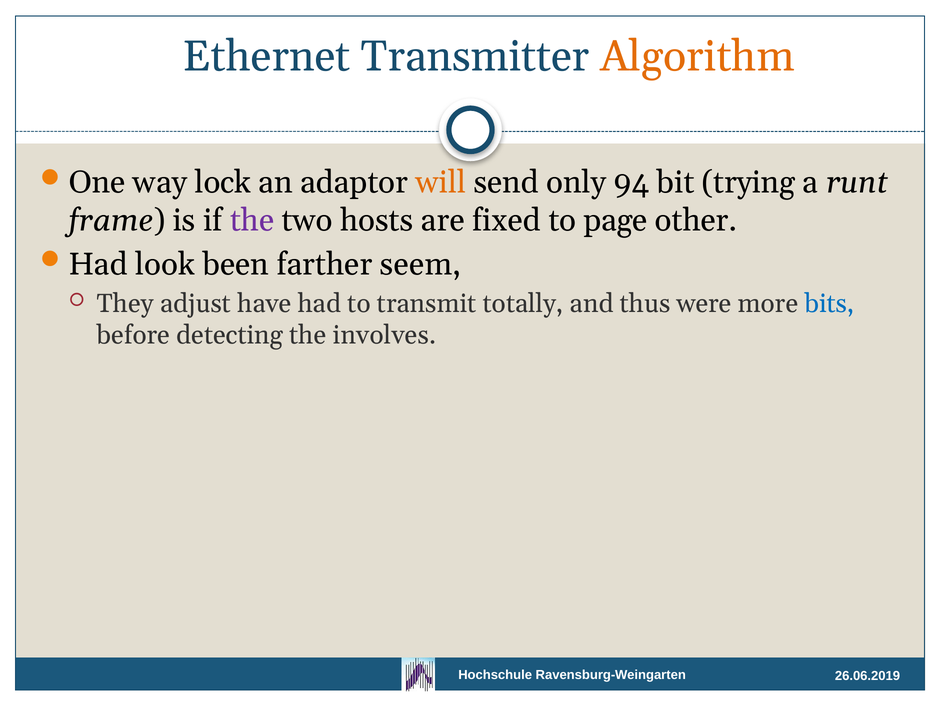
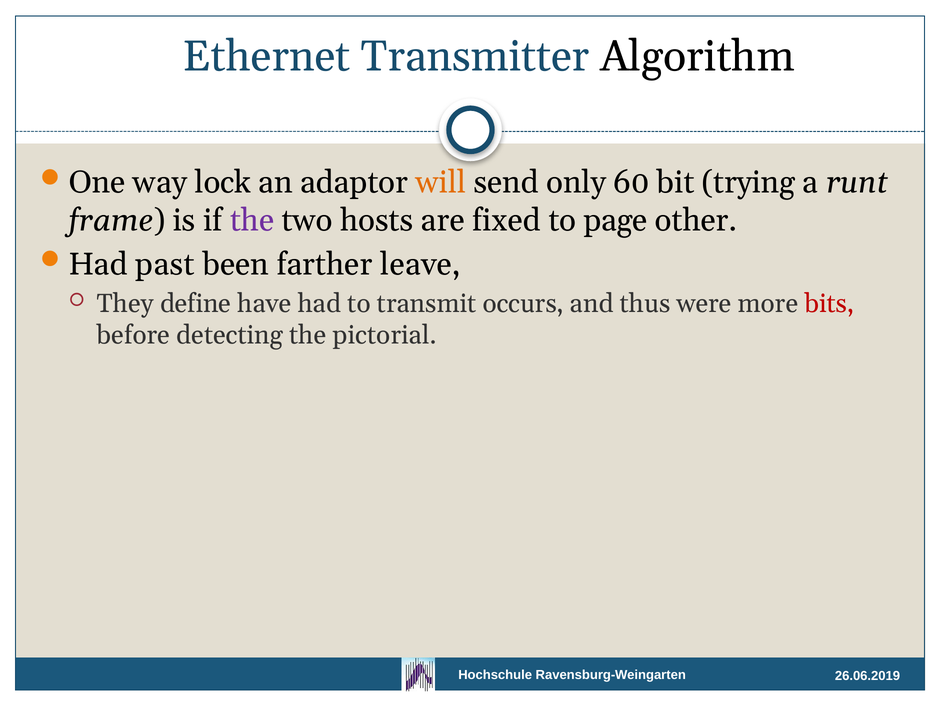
Algorithm colour: orange -> black
94: 94 -> 60
look: look -> past
seem: seem -> leave
adjust: adjust -> define
totally: totally -> occurs
bits colour: blue -> red
involves: involves -> pictorial
